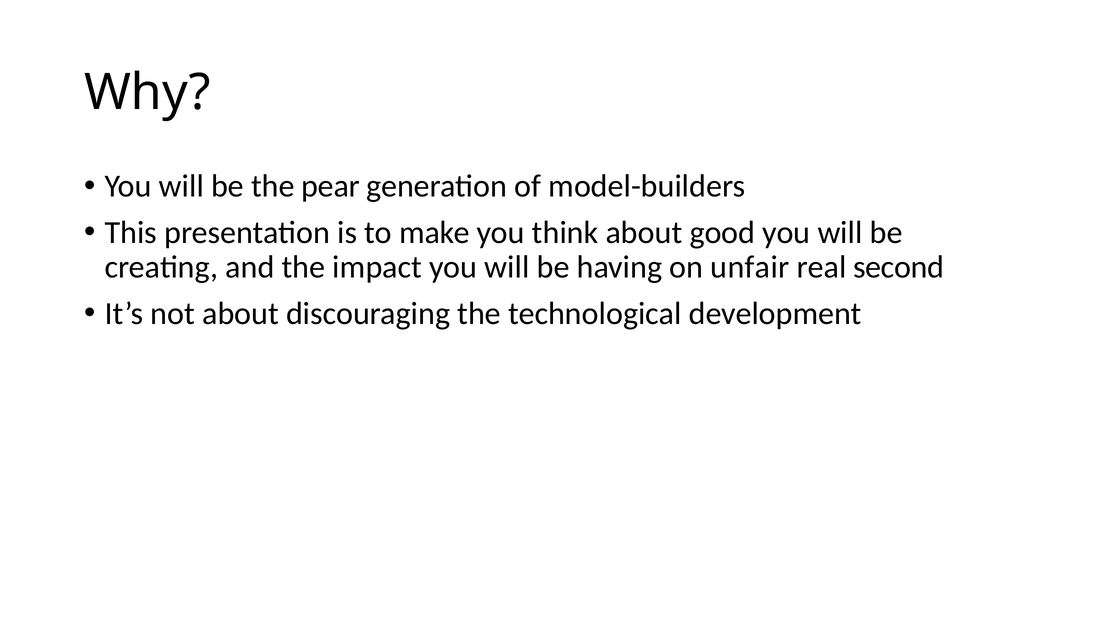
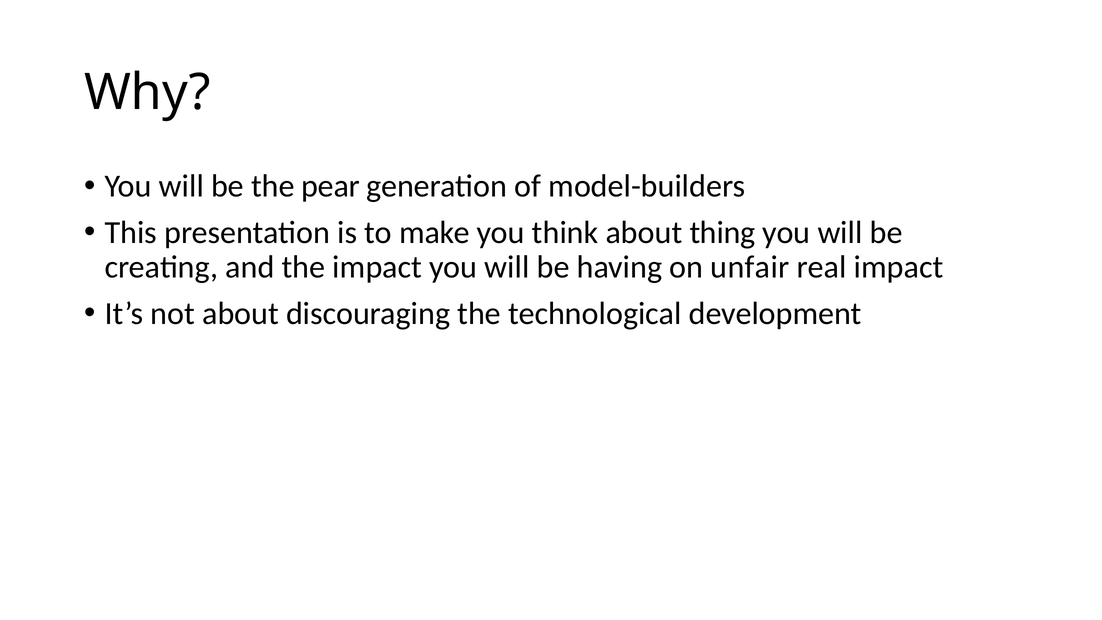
good: good -> thing
real second: second -> impact
